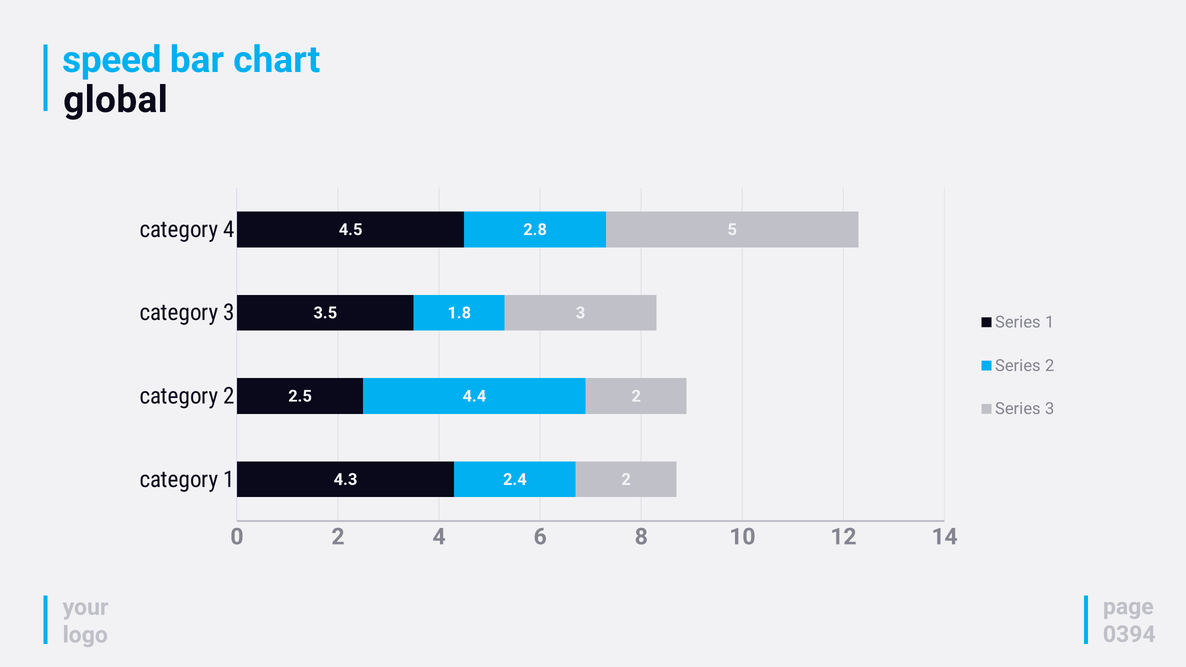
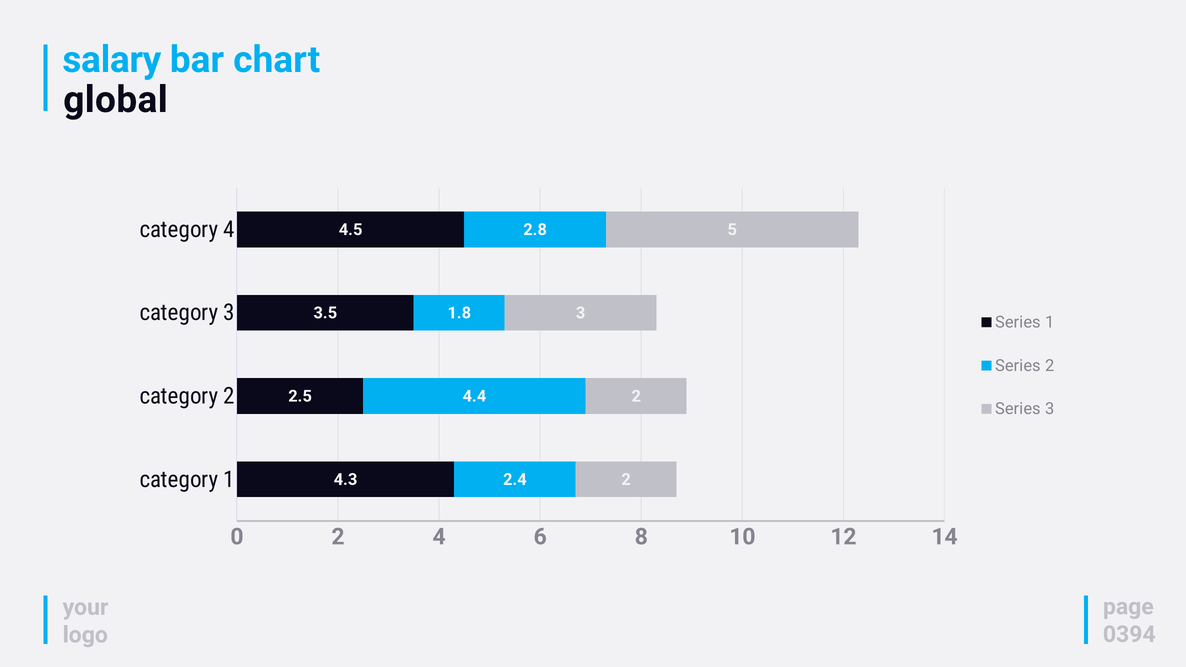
speed: speed -> salary
